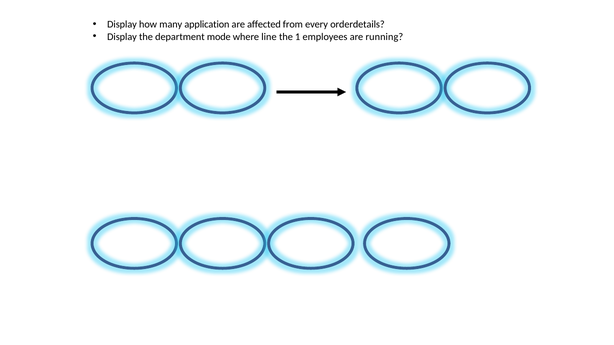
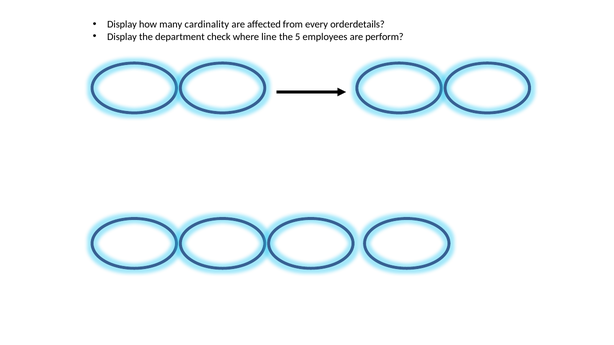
application: application -> cardinality
mode: mode -> check
1: 1 -> 5
running: running -> perform
